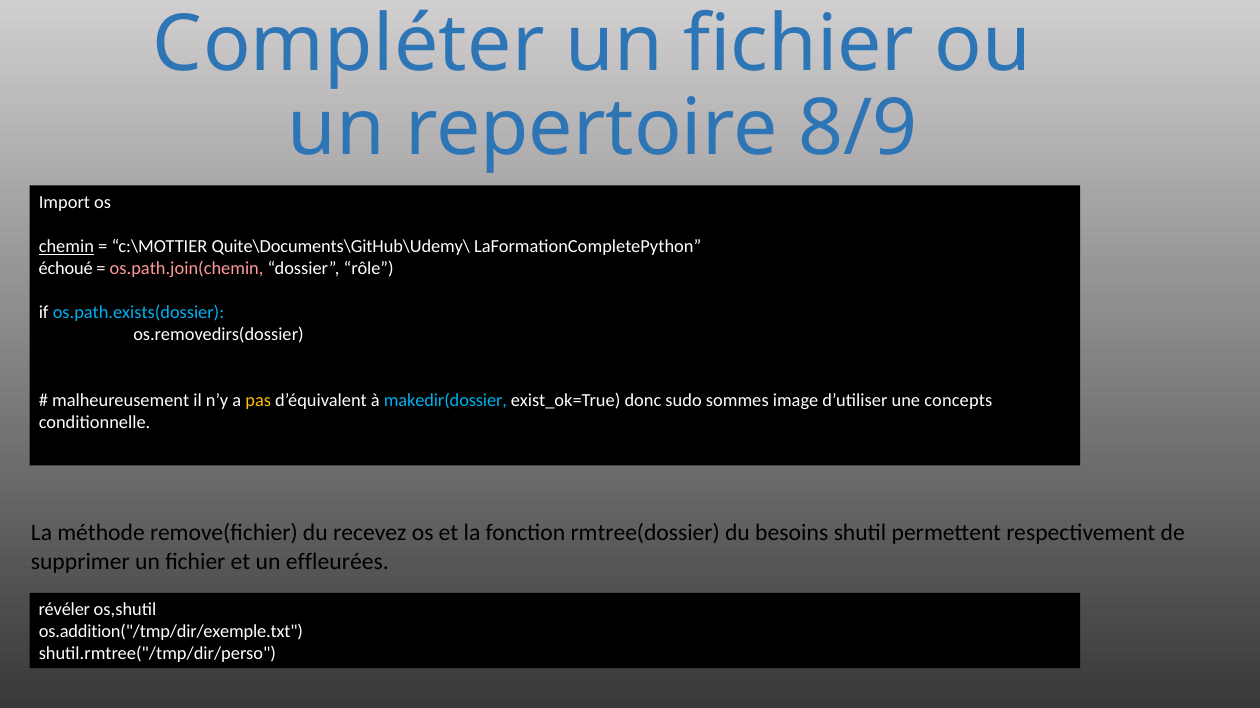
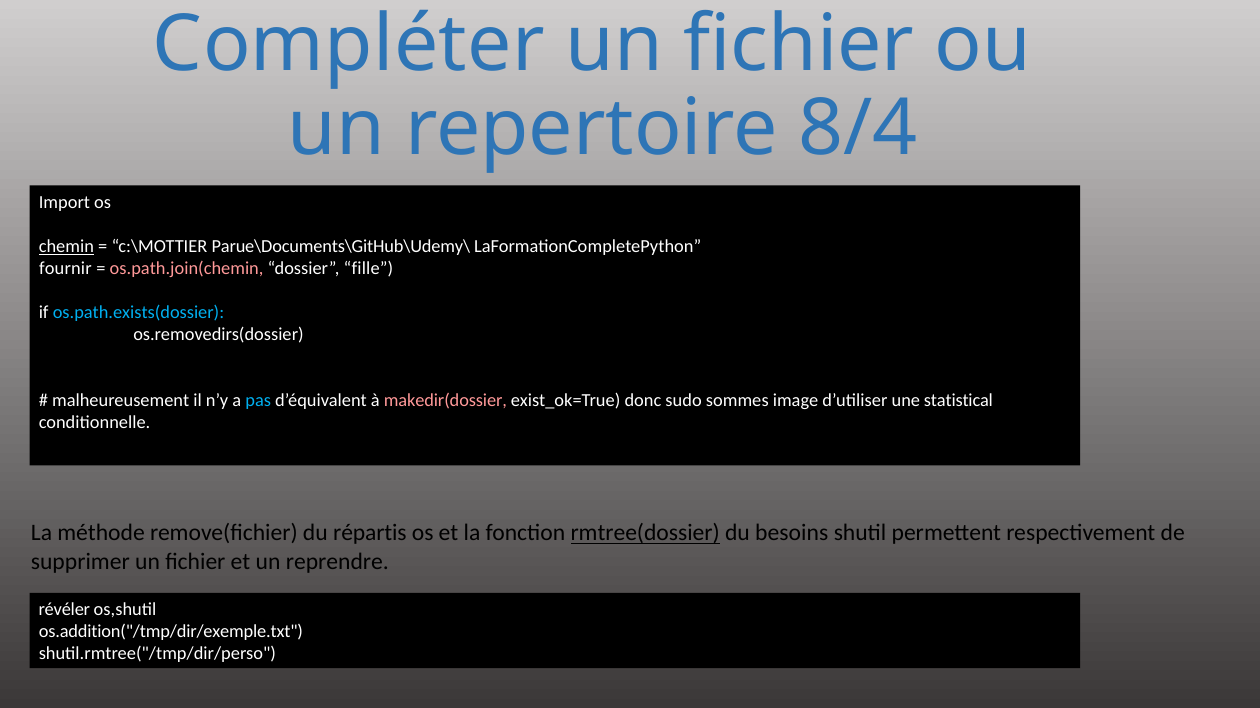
8/9: 8/9 -> 8/4
Quite\Documents\GitHub\Udemy\: Quite\Documents\GitHub\Udemy\ -> Parue\Documents\GitHub\Udemy\
échoué: échoué -> fournir
rôle: rôle -> fille
pas colour: yellow -> light blue
makedir(dossier colour: light blue -> pink
concepts: concepts -> statistical
recevez: recevez -> répartis
rmtree(dossier underline: none -> present
effleurées: effleurées -> reprendre
